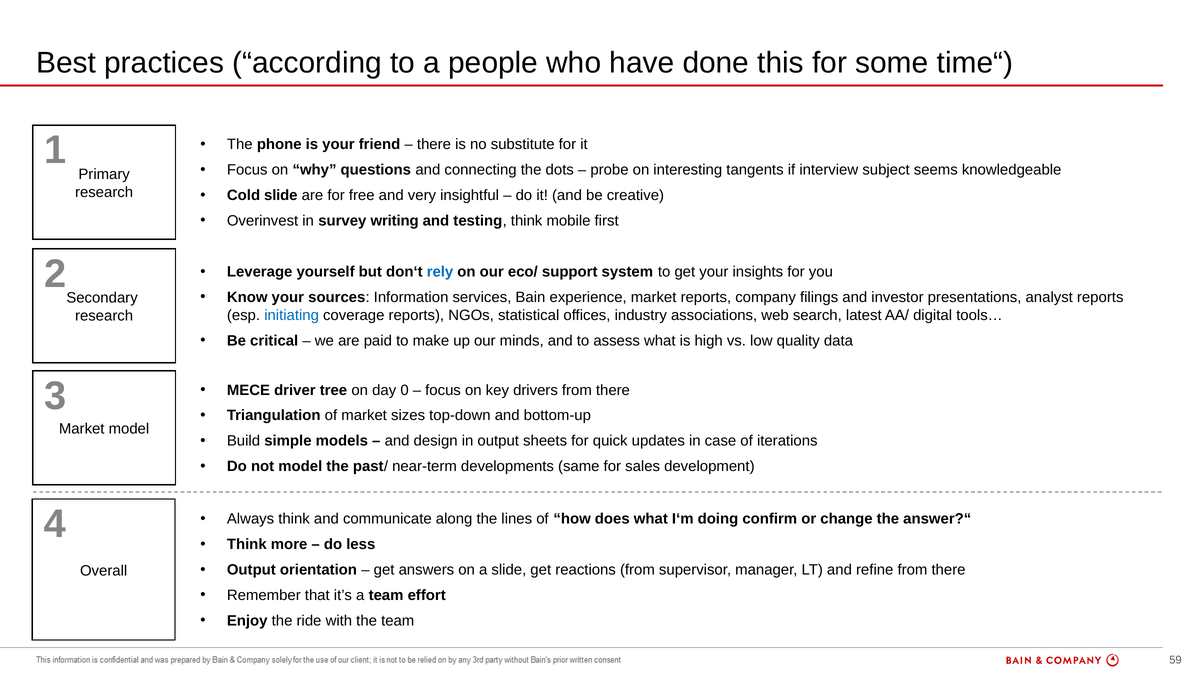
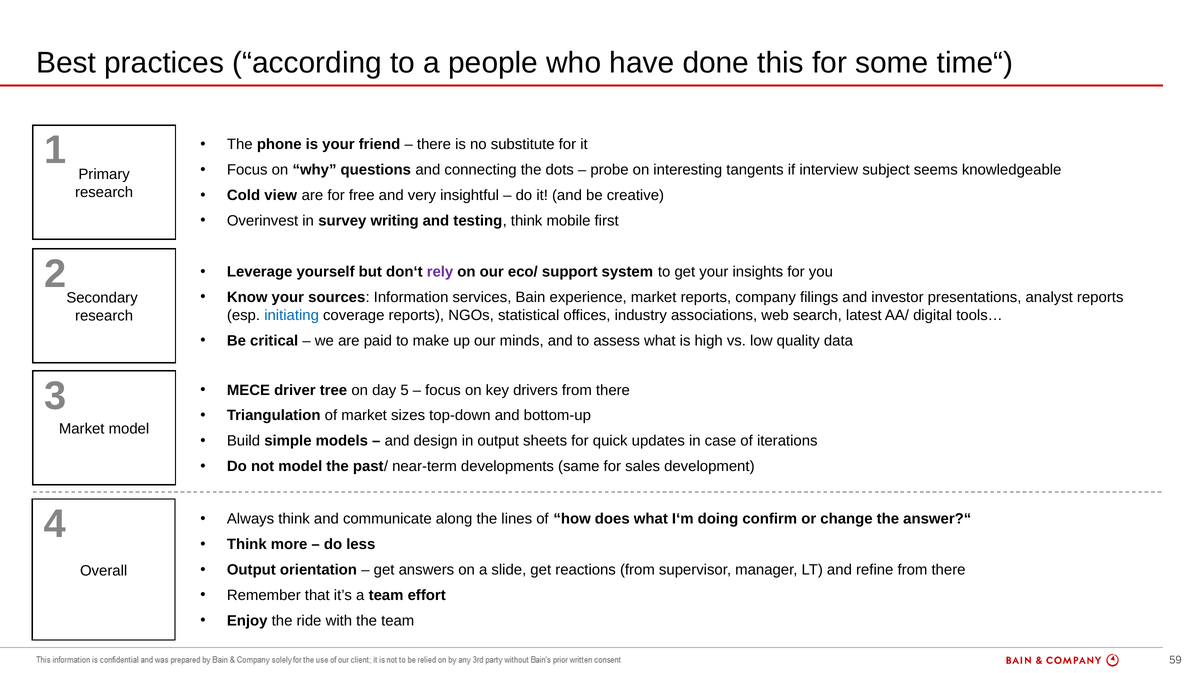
Cold slide: slide -> view
rely colour: blue -> purple
0: 0 -> 5
